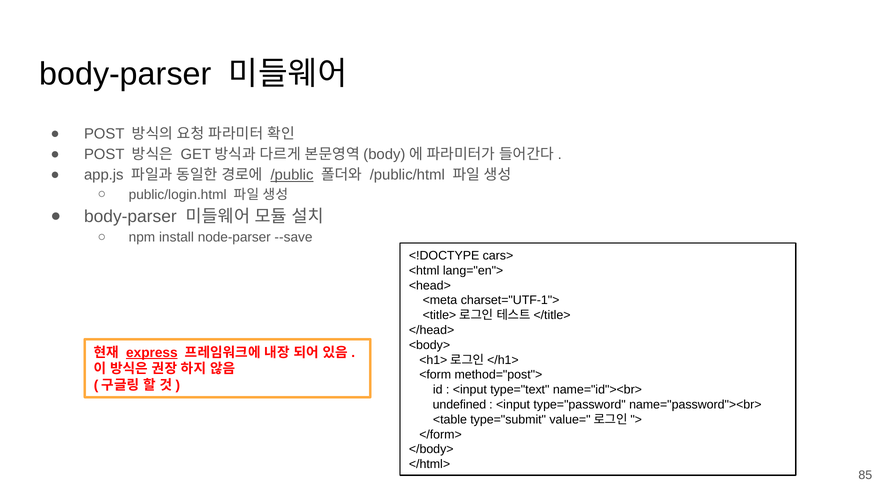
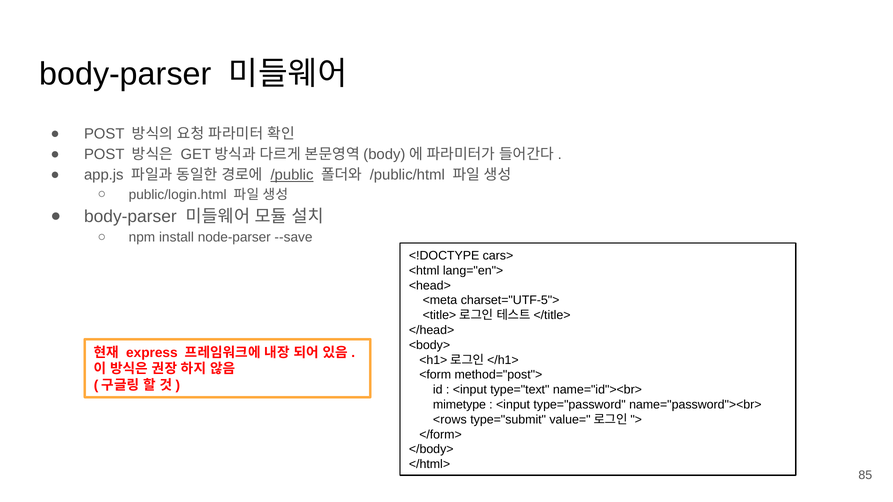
charset="UTF-1">: charset="UTF-1"> -> charset="UTF-5">
express underline: present -> none
undefined: undefined -> mimetype
<table: <table -> <rows
